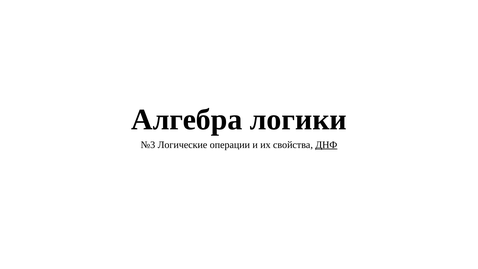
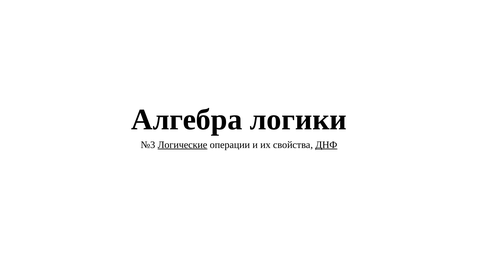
Логические underline: none -> present
